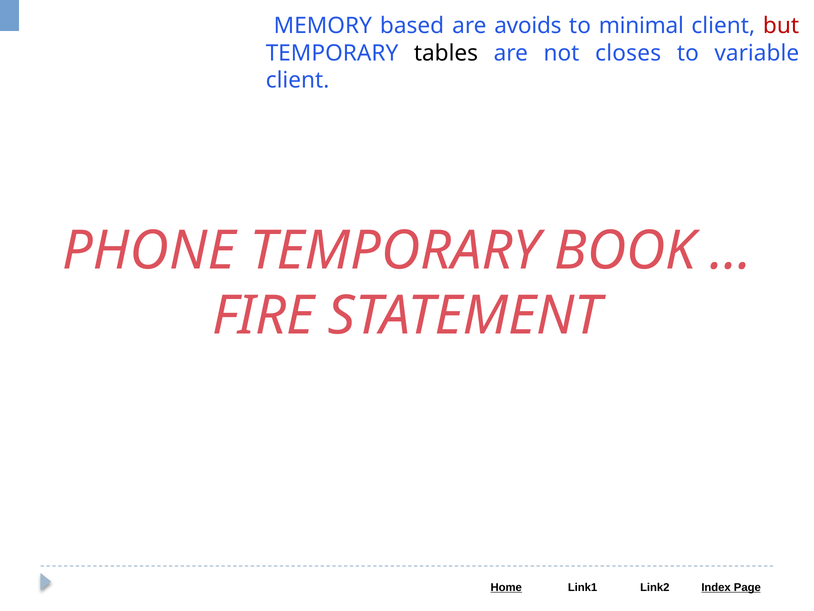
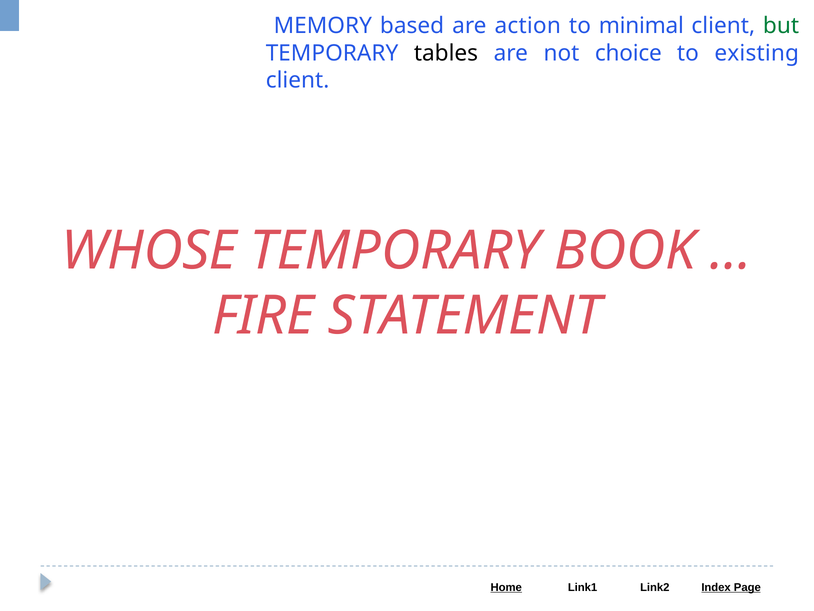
avoids: avoids -> action
but colour: red -> green
closes: closes -> choice
variable: variable -> existing
PHONE: PHONE -> WHOSE
